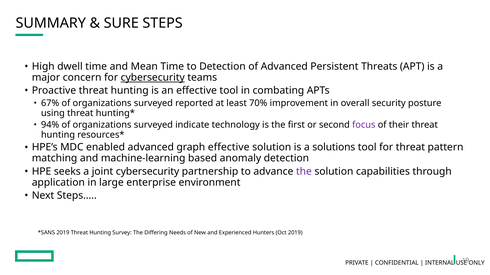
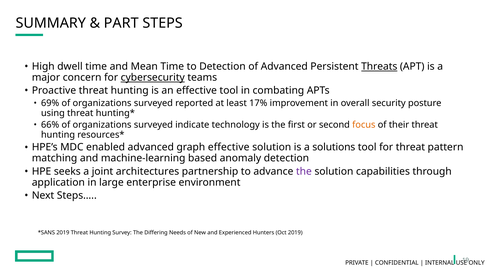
SURE: SURE -> PART
Threats underline: none -> present
67%: 67% -> 69%
70%: 70% -> 17%
94%: 94% -> 66%
focus colour: purple -> orange
joint cybersecurity: cybersecurity -> architectures
